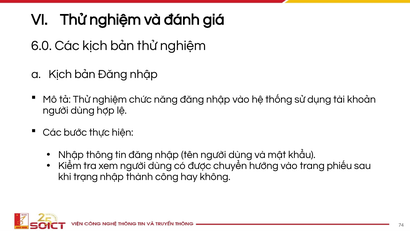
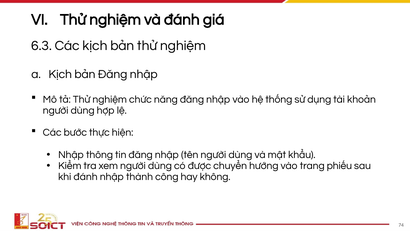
6.0: 6.0 -> 6.3
khi trạng: trạng -> đánh
